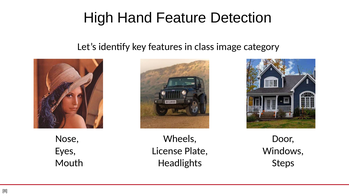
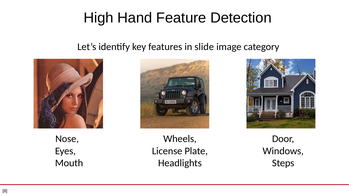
class: class -> slide
